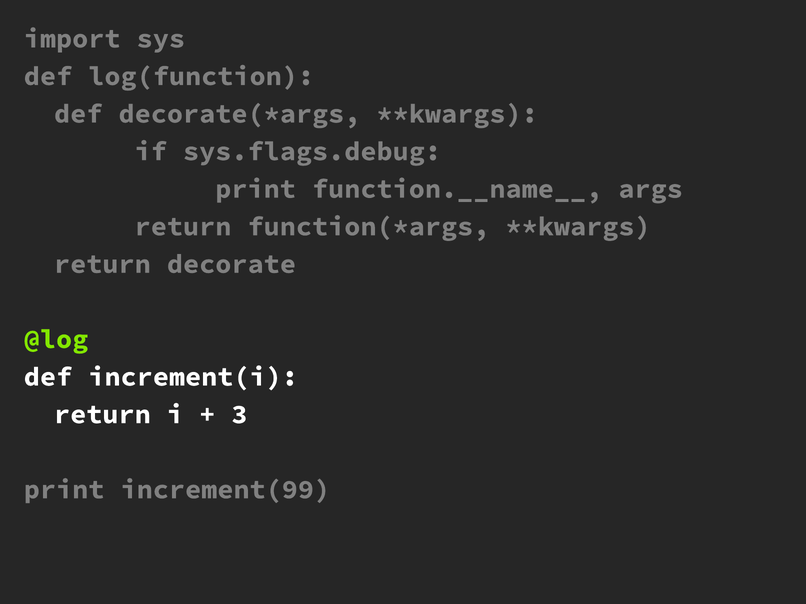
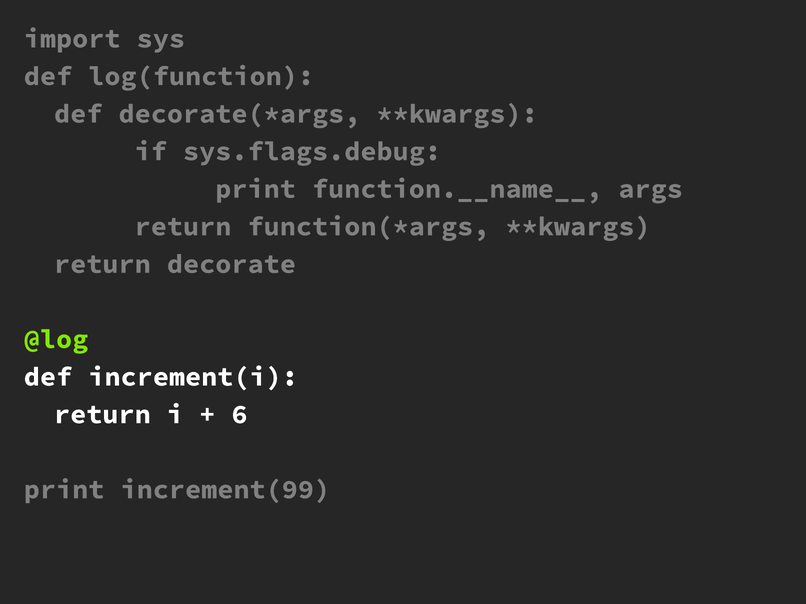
3: 3 -> 6
